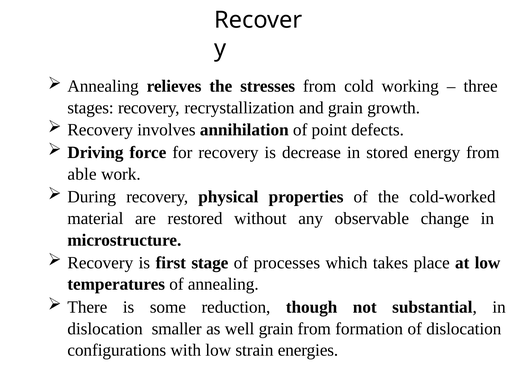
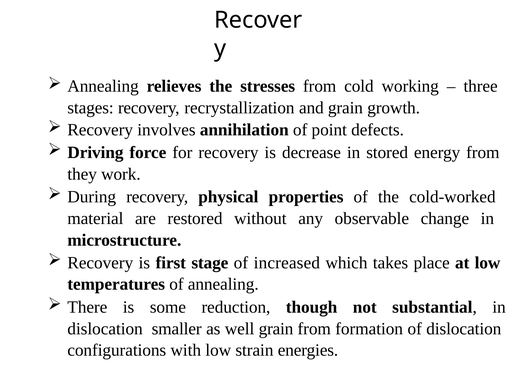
able: able -> they
processes: processes -> increased
